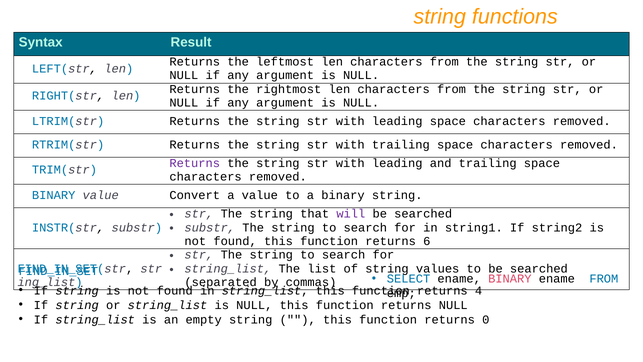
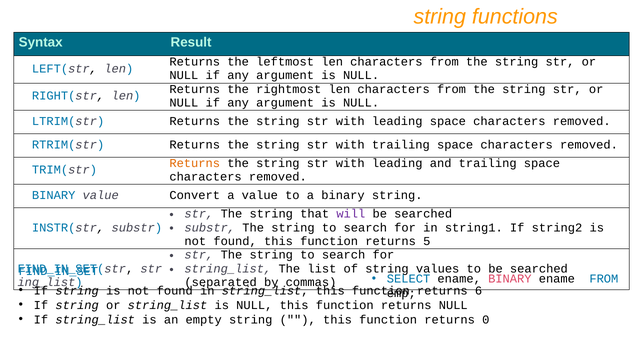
Returns at (195, 163) colour: purple -> orange
6: 6 -> 5
4: 4 -> 6
